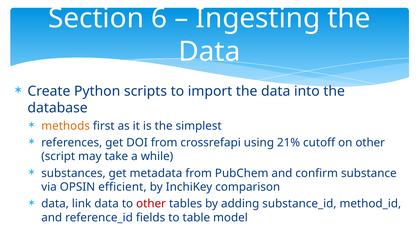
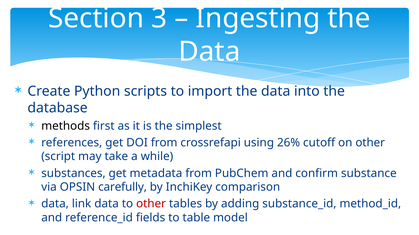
6: 6 -> 3
methods colour: orange -> black
21%: 21% -> 26%
efficient: efficient -> carefully
